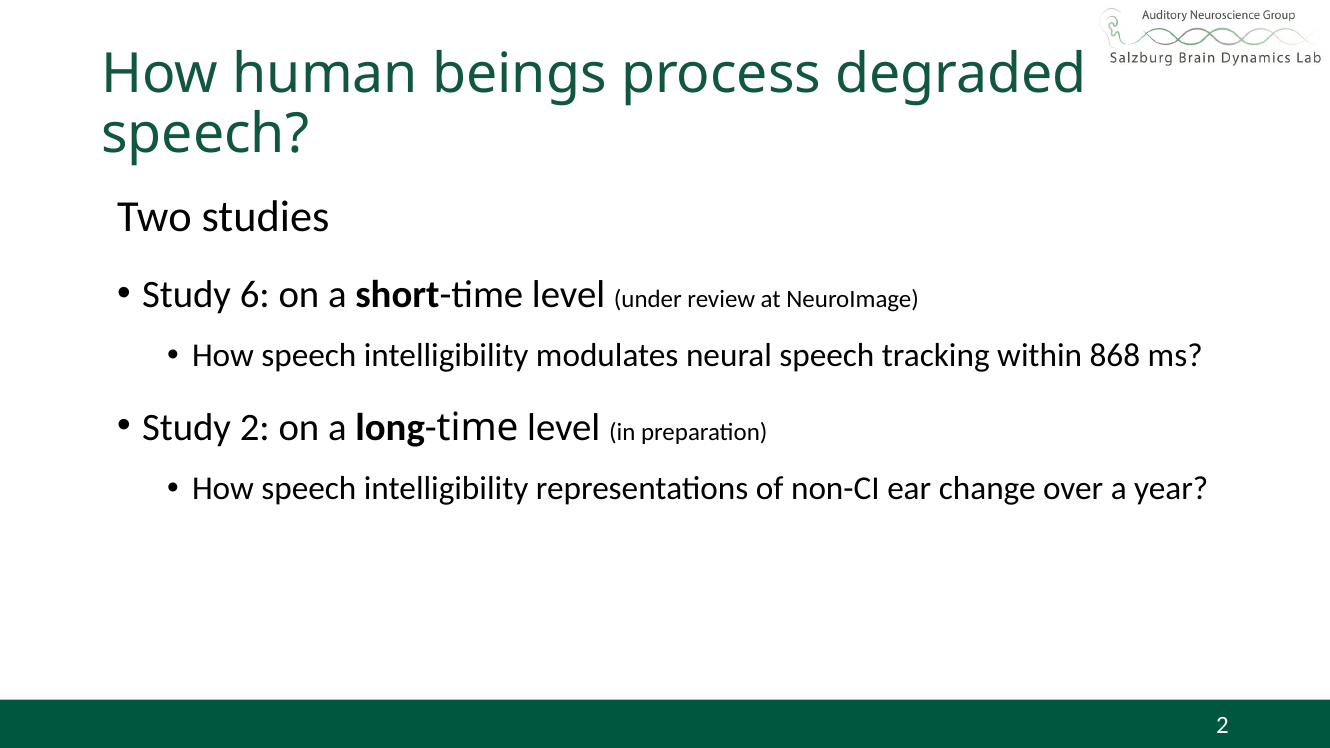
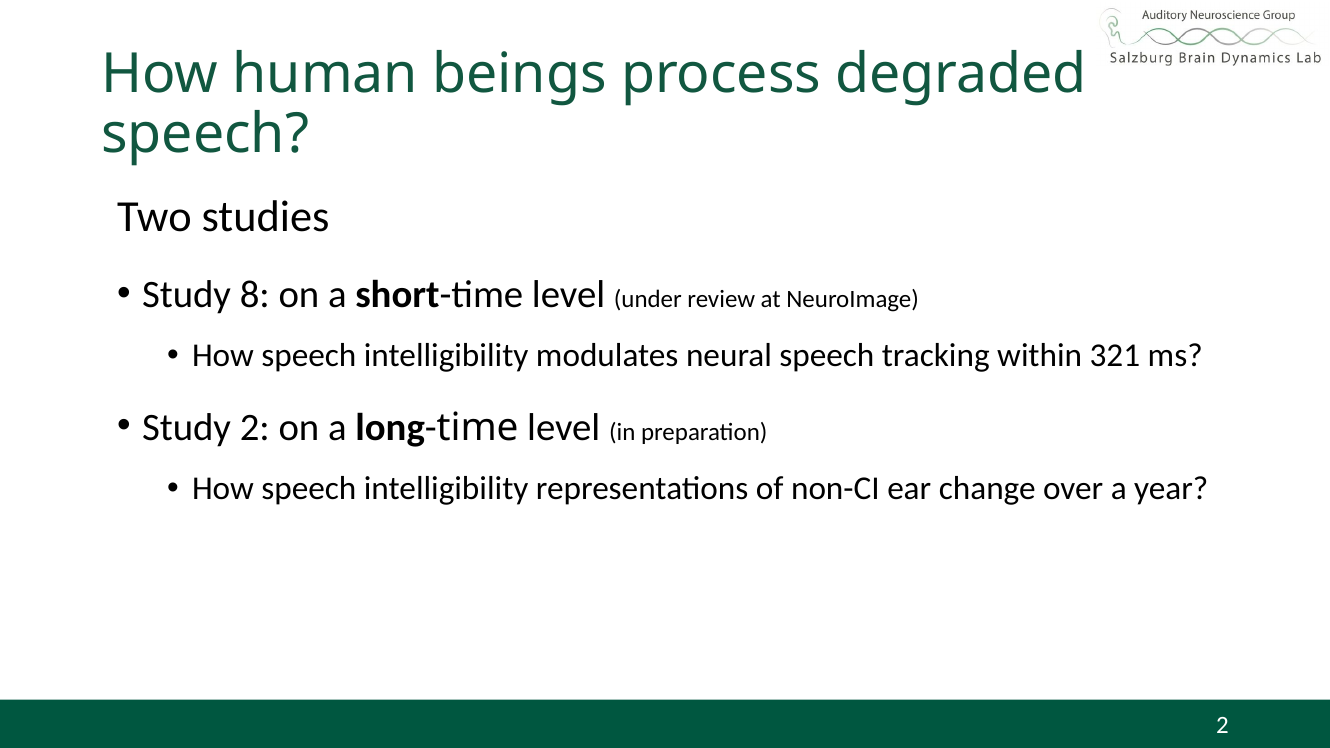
6: 6 -> 8
868: 868 -> 321
